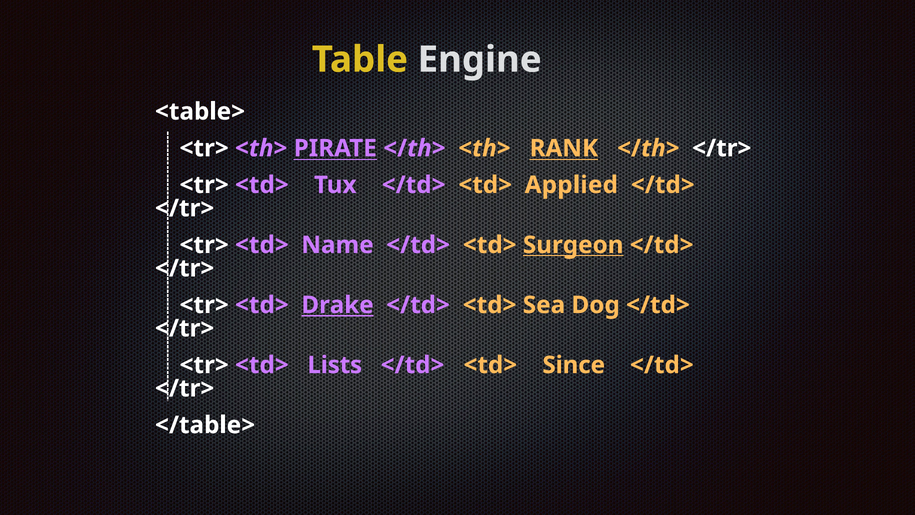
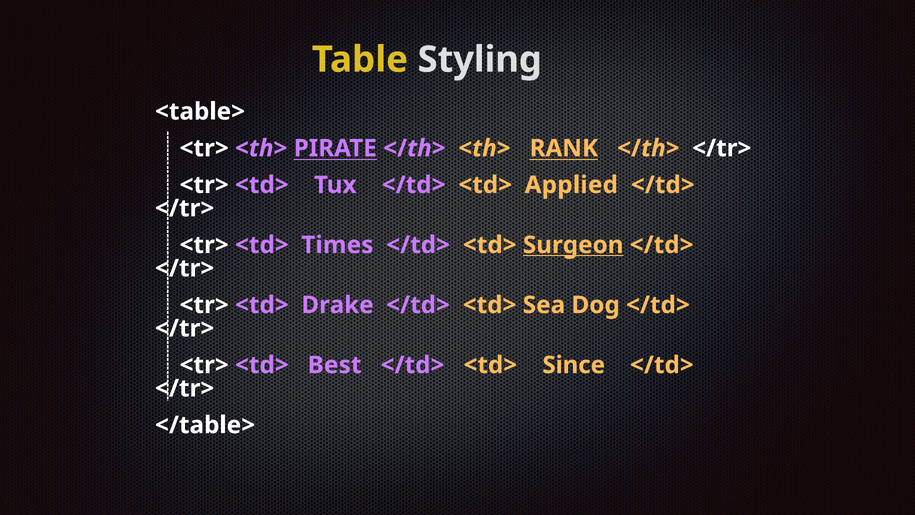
Engine: Engine -> Styling
Name: Name -> Times
Drake underline: present -> none
Lists: Lists -> Best
